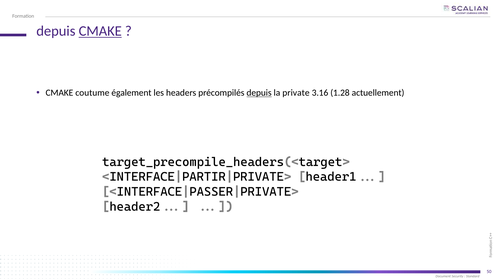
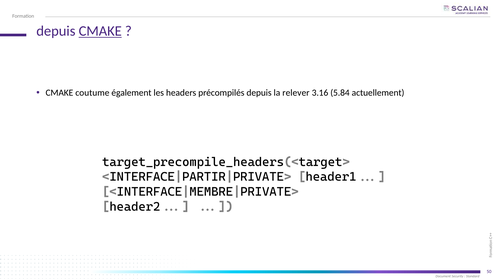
depuis at (259, 93) underline: present -> none
la private: private -> relever
1.28: 1.28 -> 5.84
PASSER: PASSER -> MEMBRE
